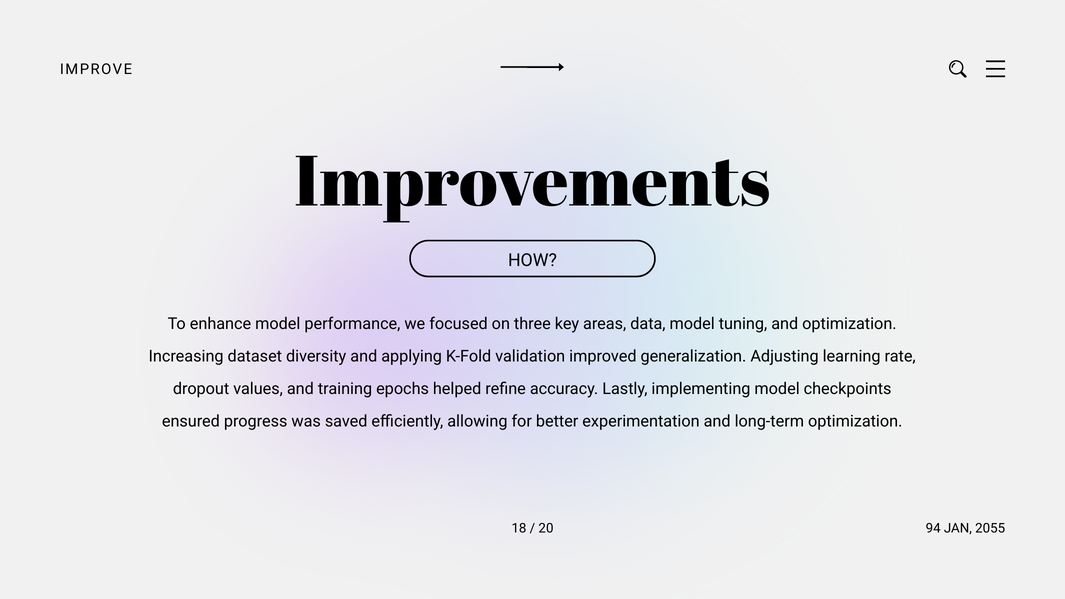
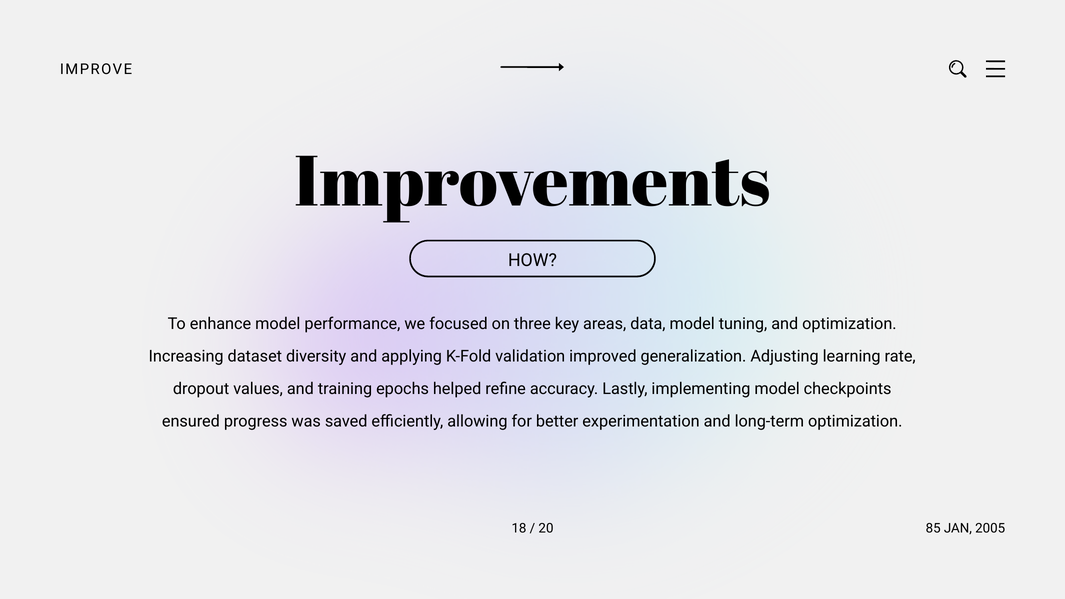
94: 94 -> 85
2055: 2055 -> 2005
